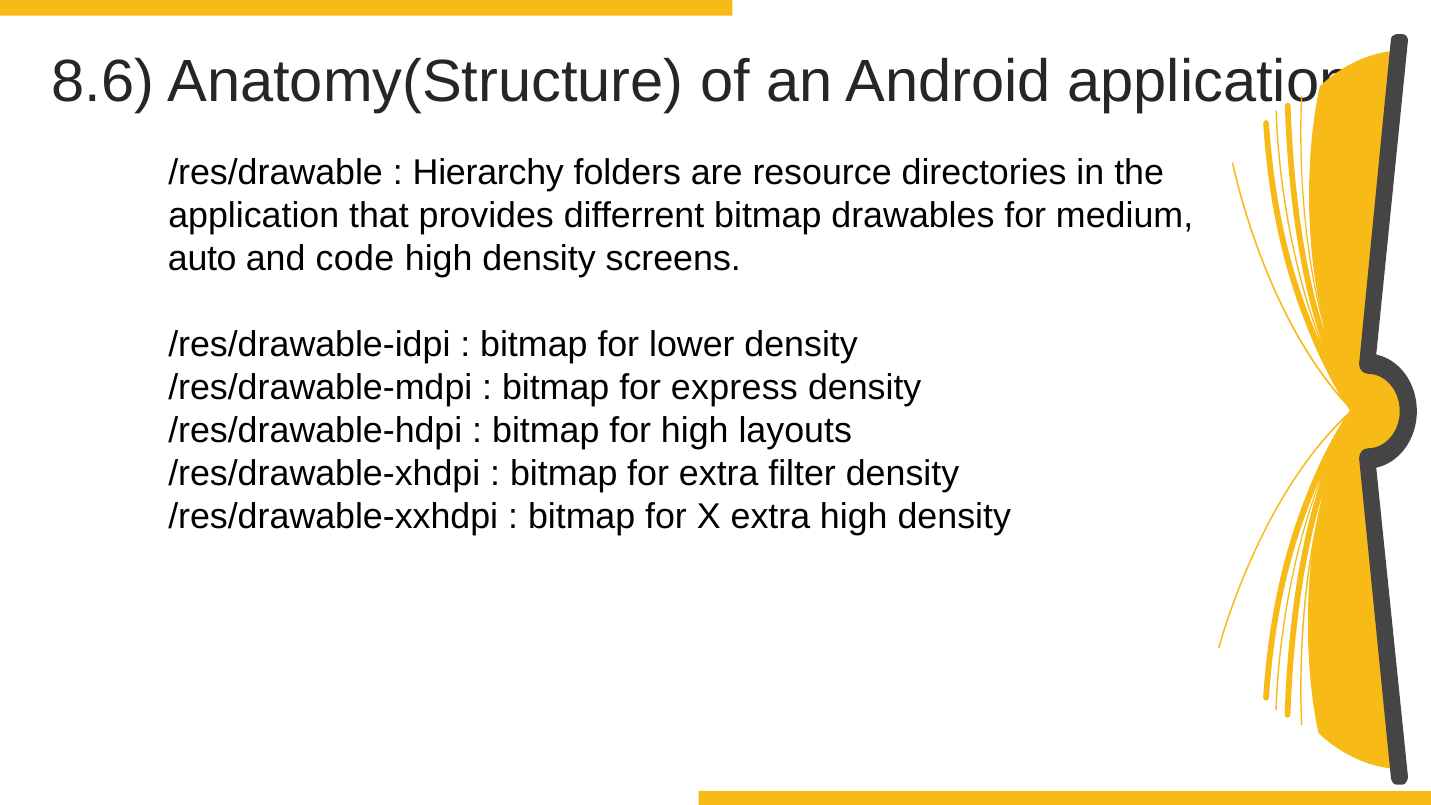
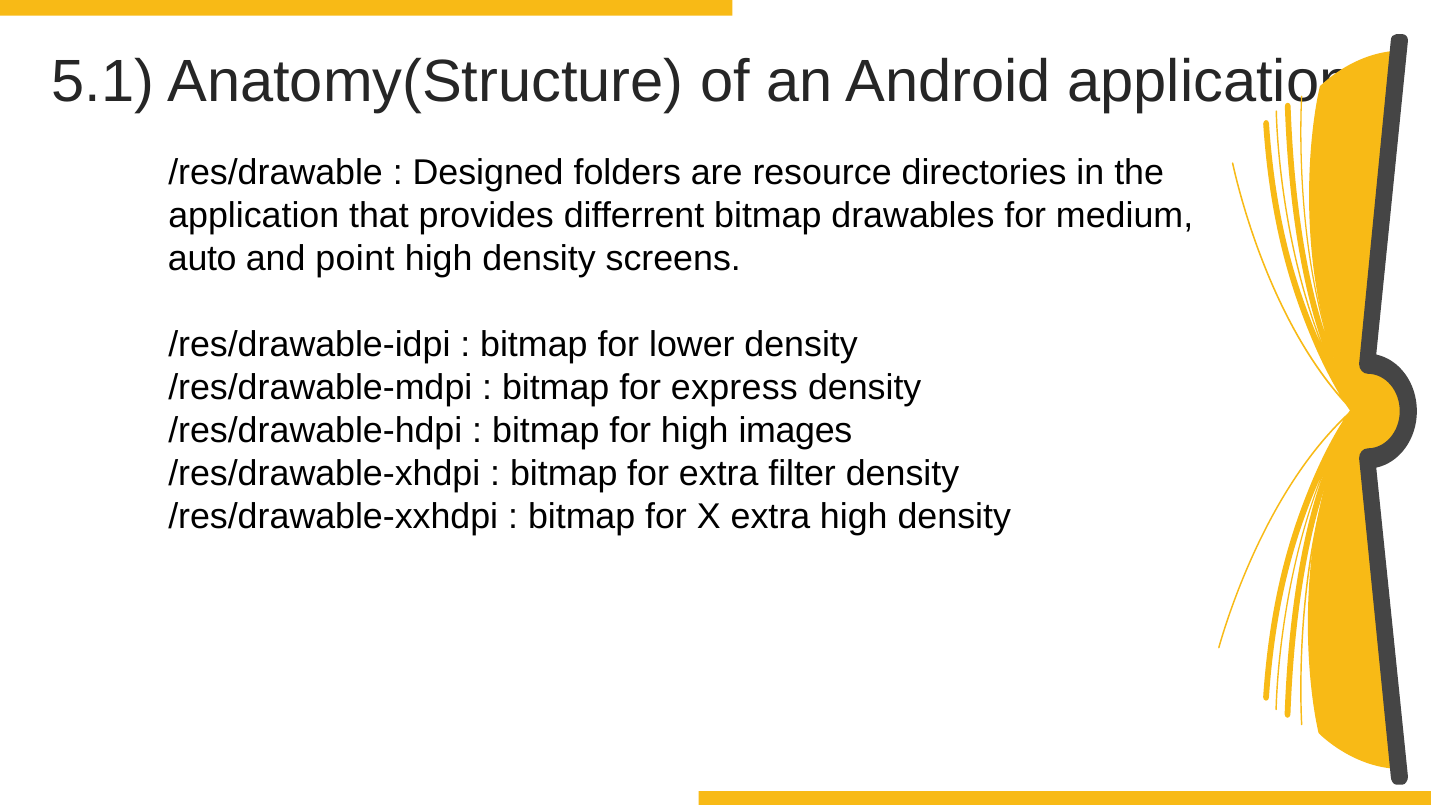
8.6: 8.6 -> 5.1
Hierarchy: Hierarchy -> Designed
code: code -> point
layouts: layouts -> images
